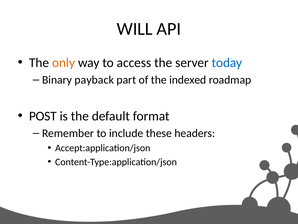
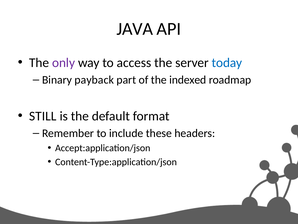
WILL: WILL -> JAVA
only colour: orange -> purple
POST: POST -> STILL
